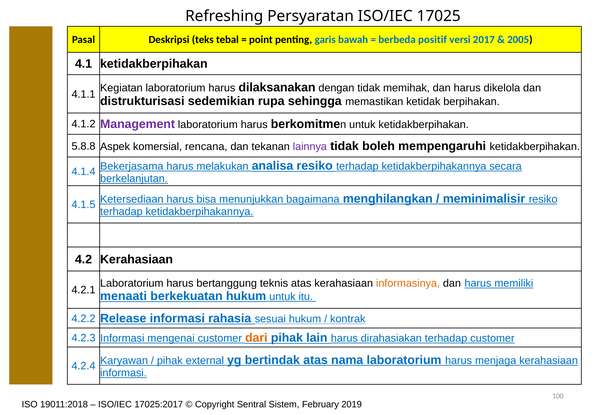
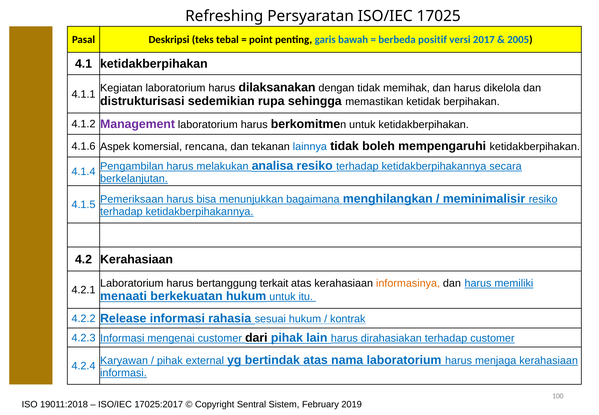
5.8.8: 5.8.8 -> 4.1.6
lainnya colour: purple -> blue
Bekerjasama: Bekerjasama -> Pengambilan
Ketersediaan: Ketersediaan -> Pemeriksaan
teknis: teknis -> terkait
dari colour: orange -> black
